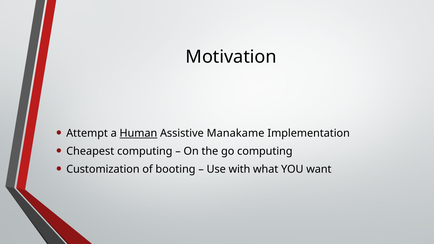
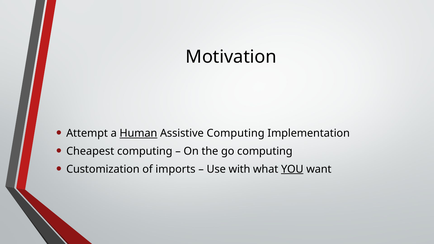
Assistive Manakame: Manakame -> Computing
booting: booting -> imports
YOU underline: none -> present
